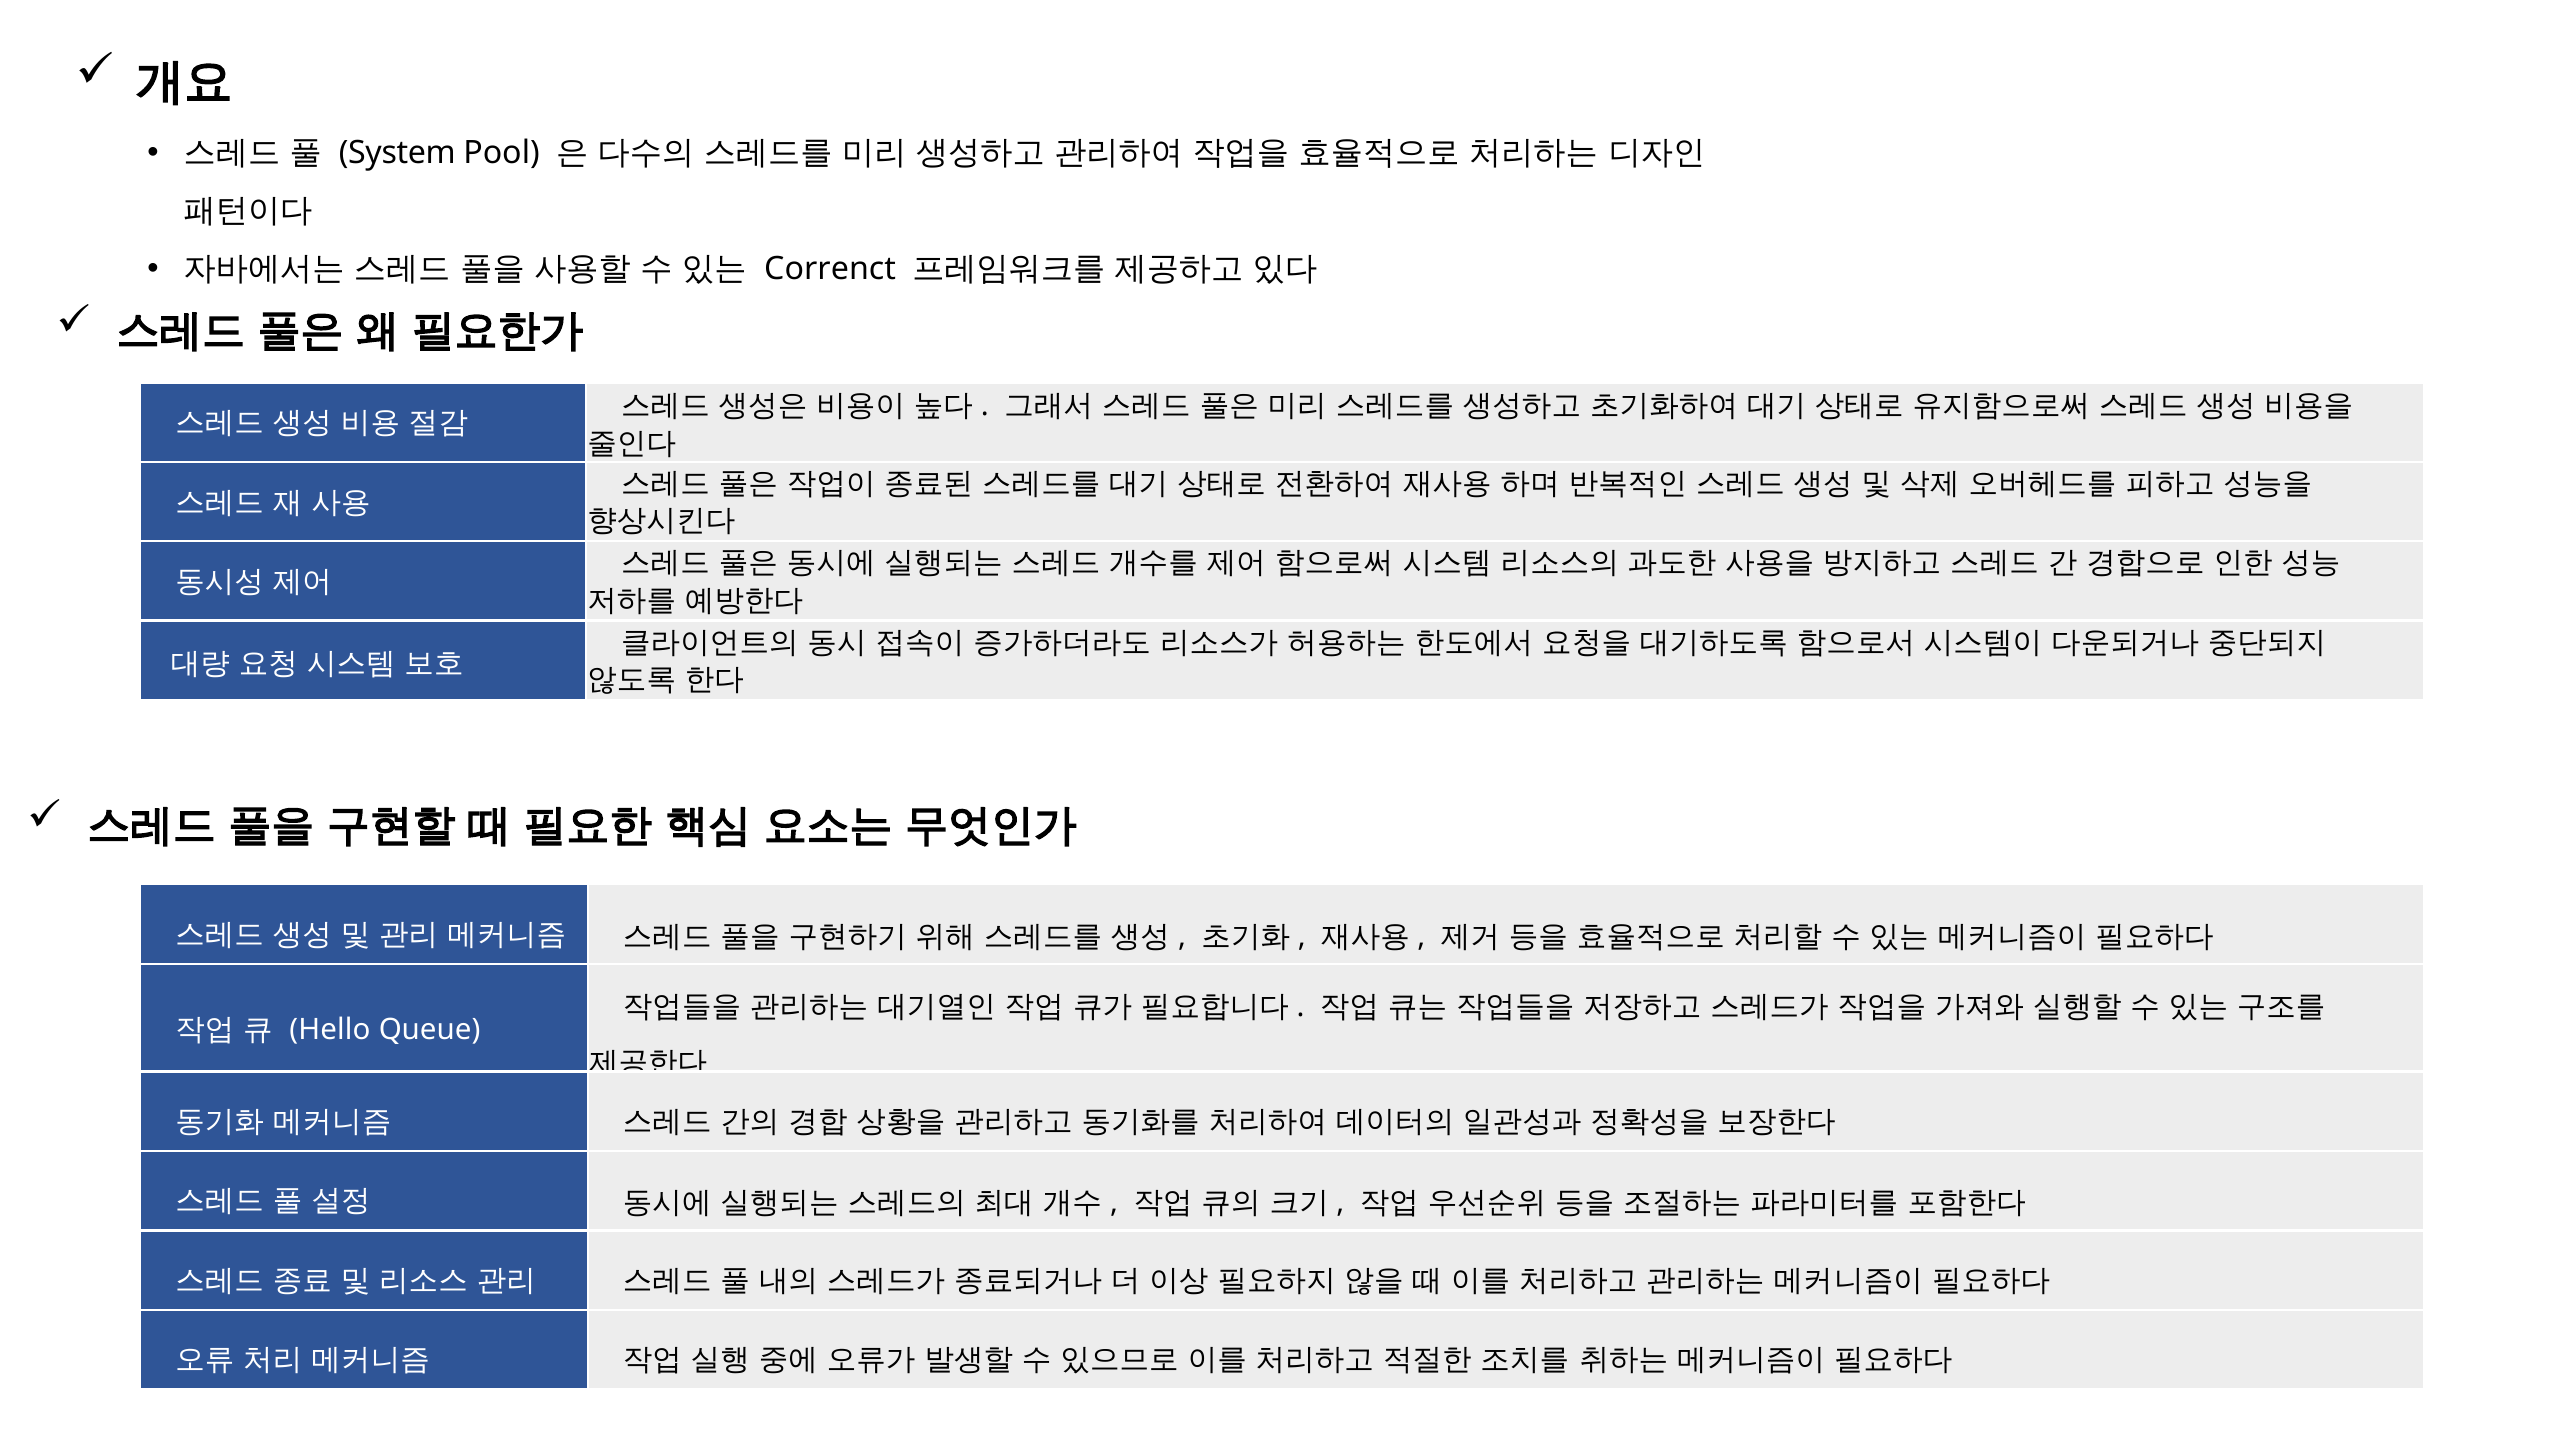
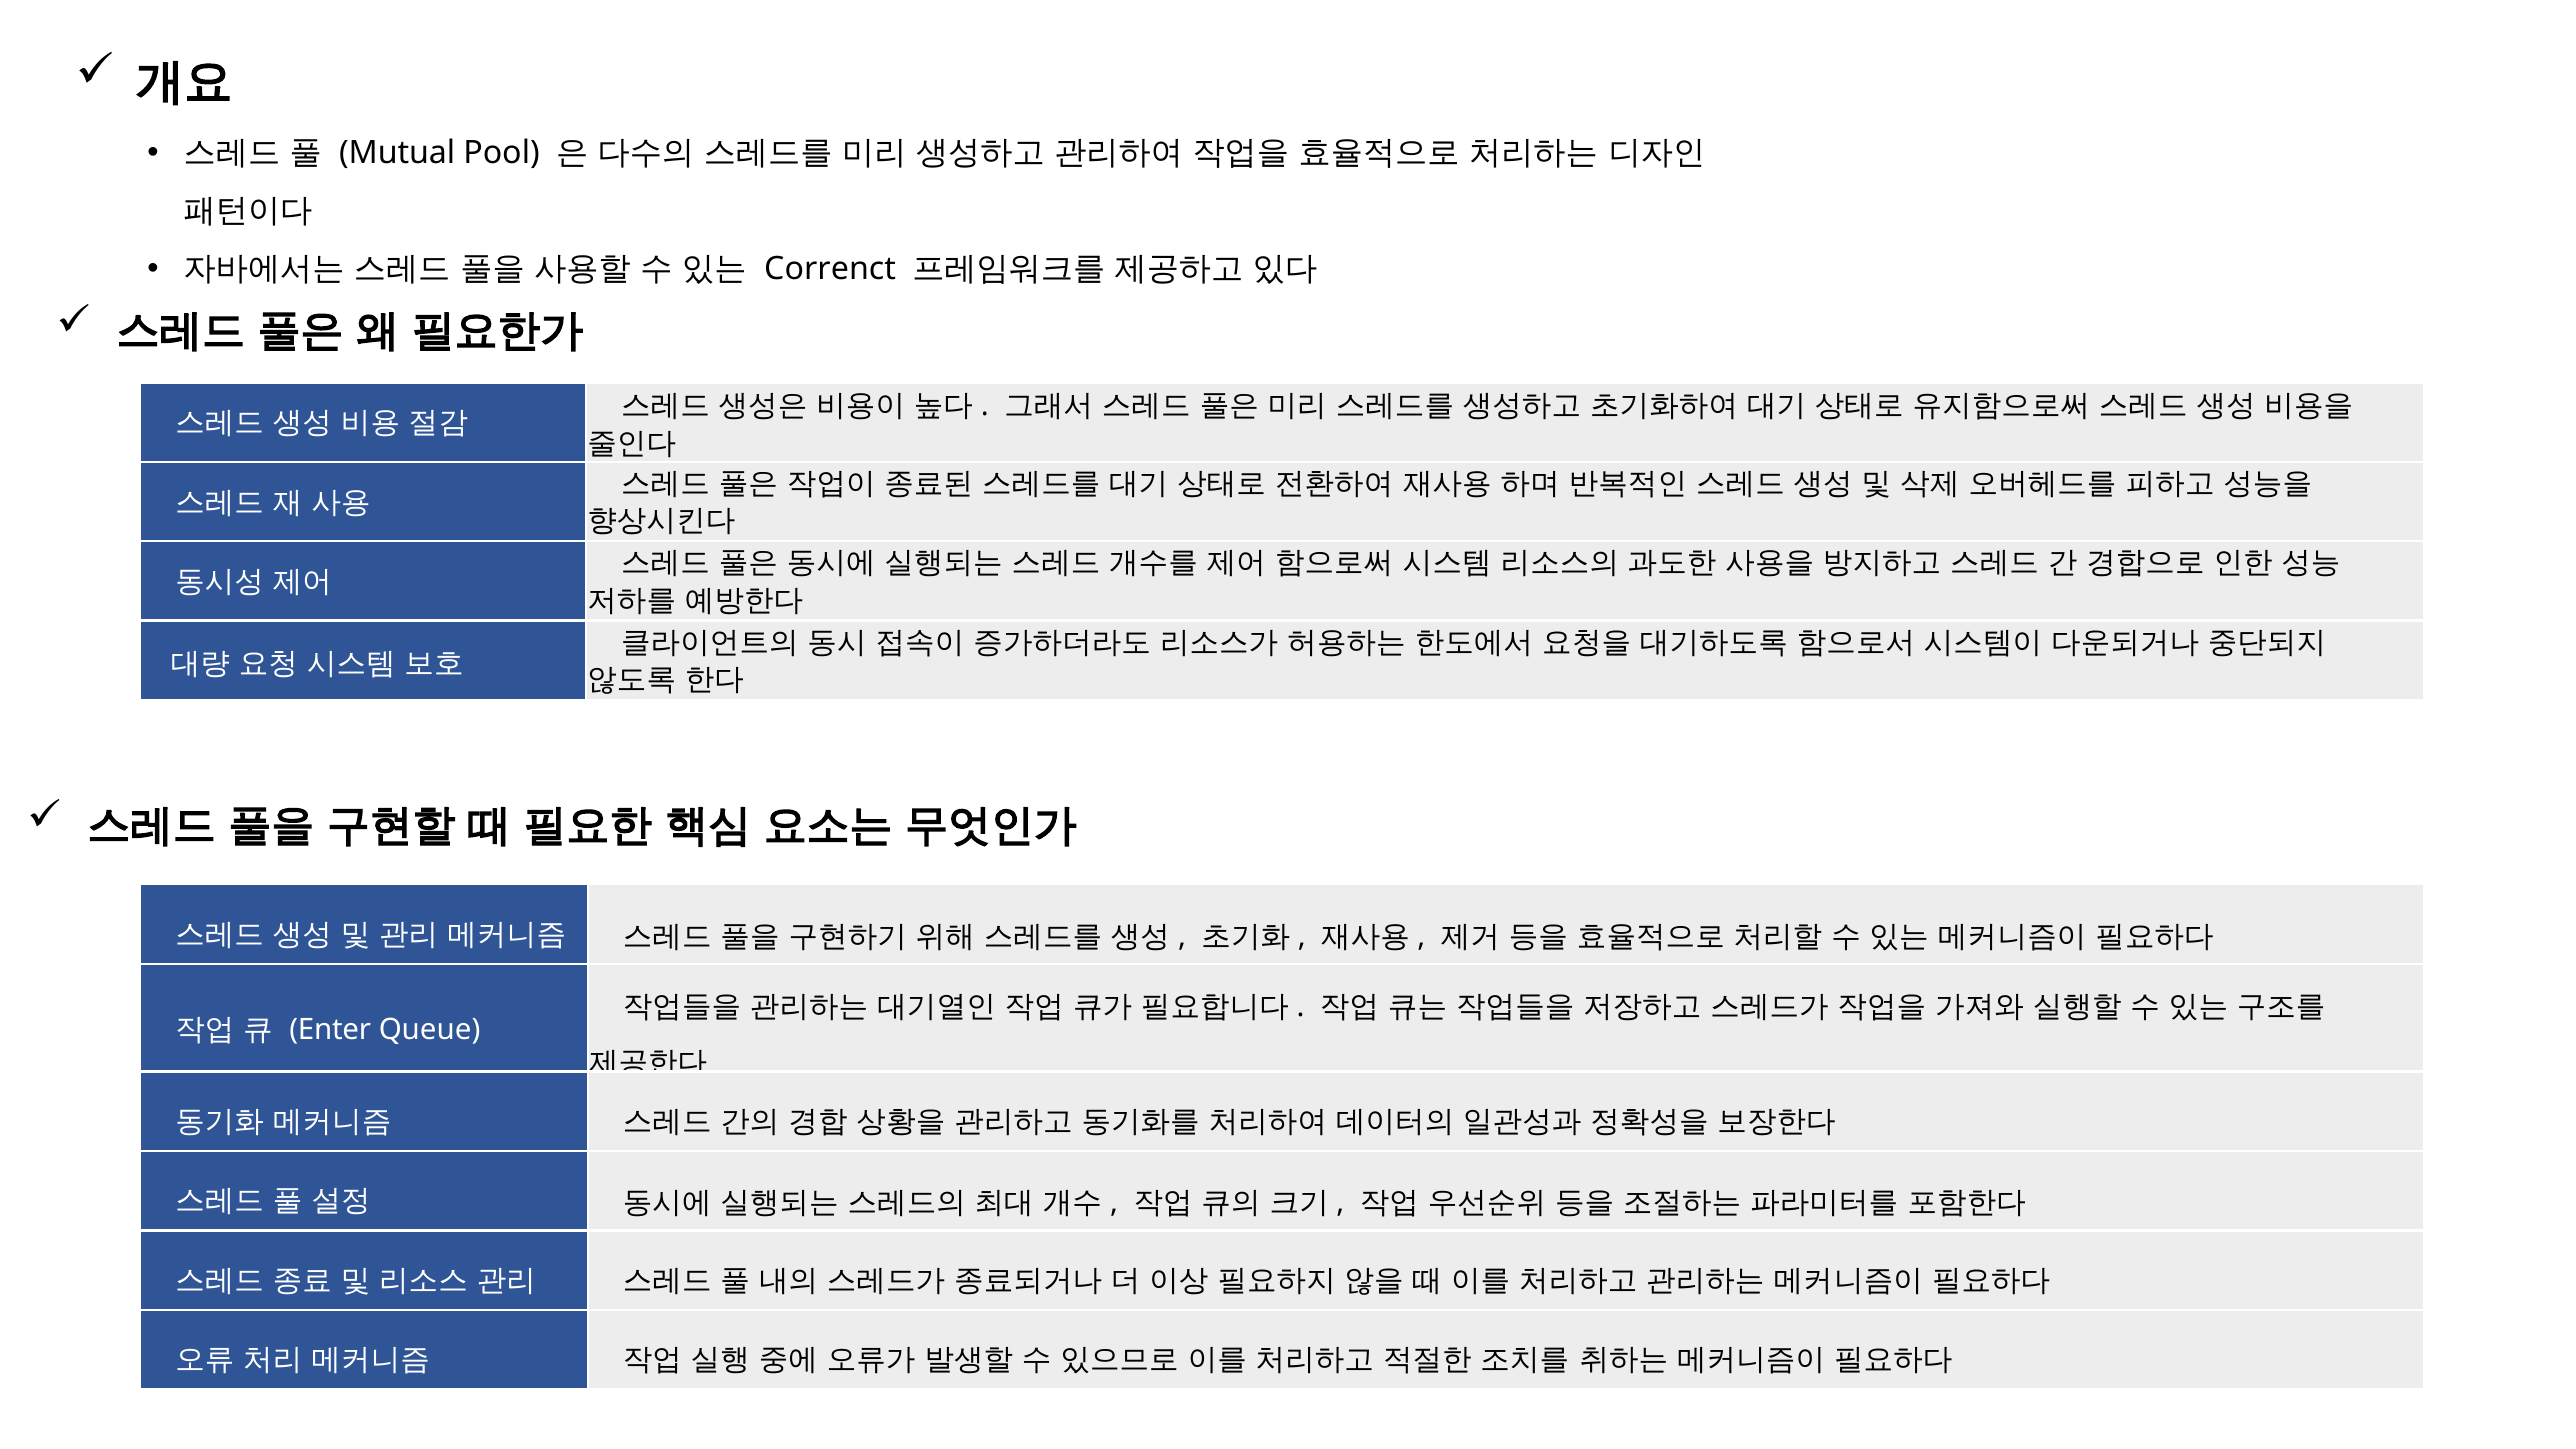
System: System -> Mutual
Hello: Hello -> Enter
